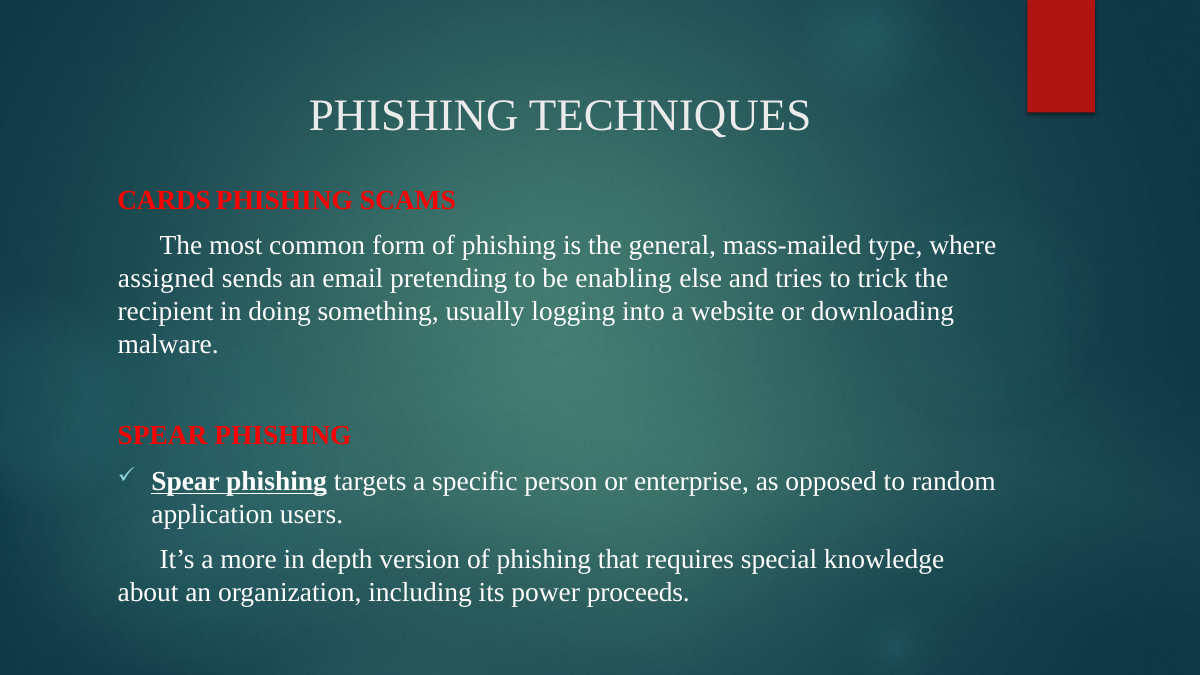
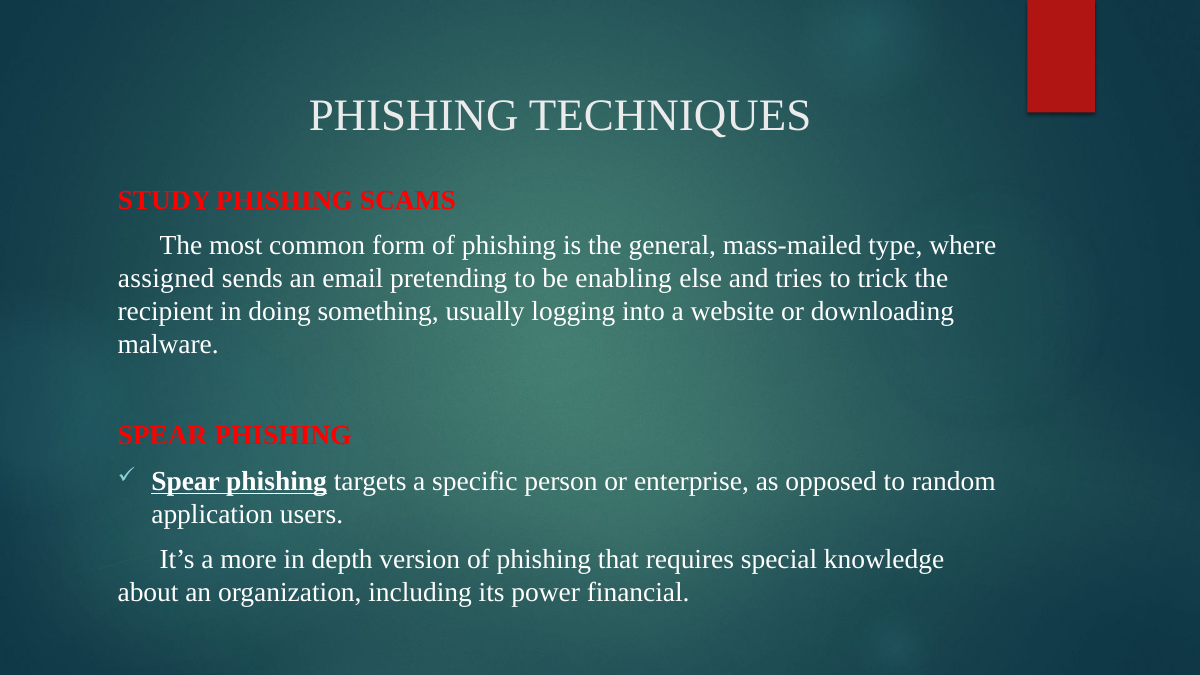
CARDS: CARDS -> STUDY
proceeds: proceeds -> financial
